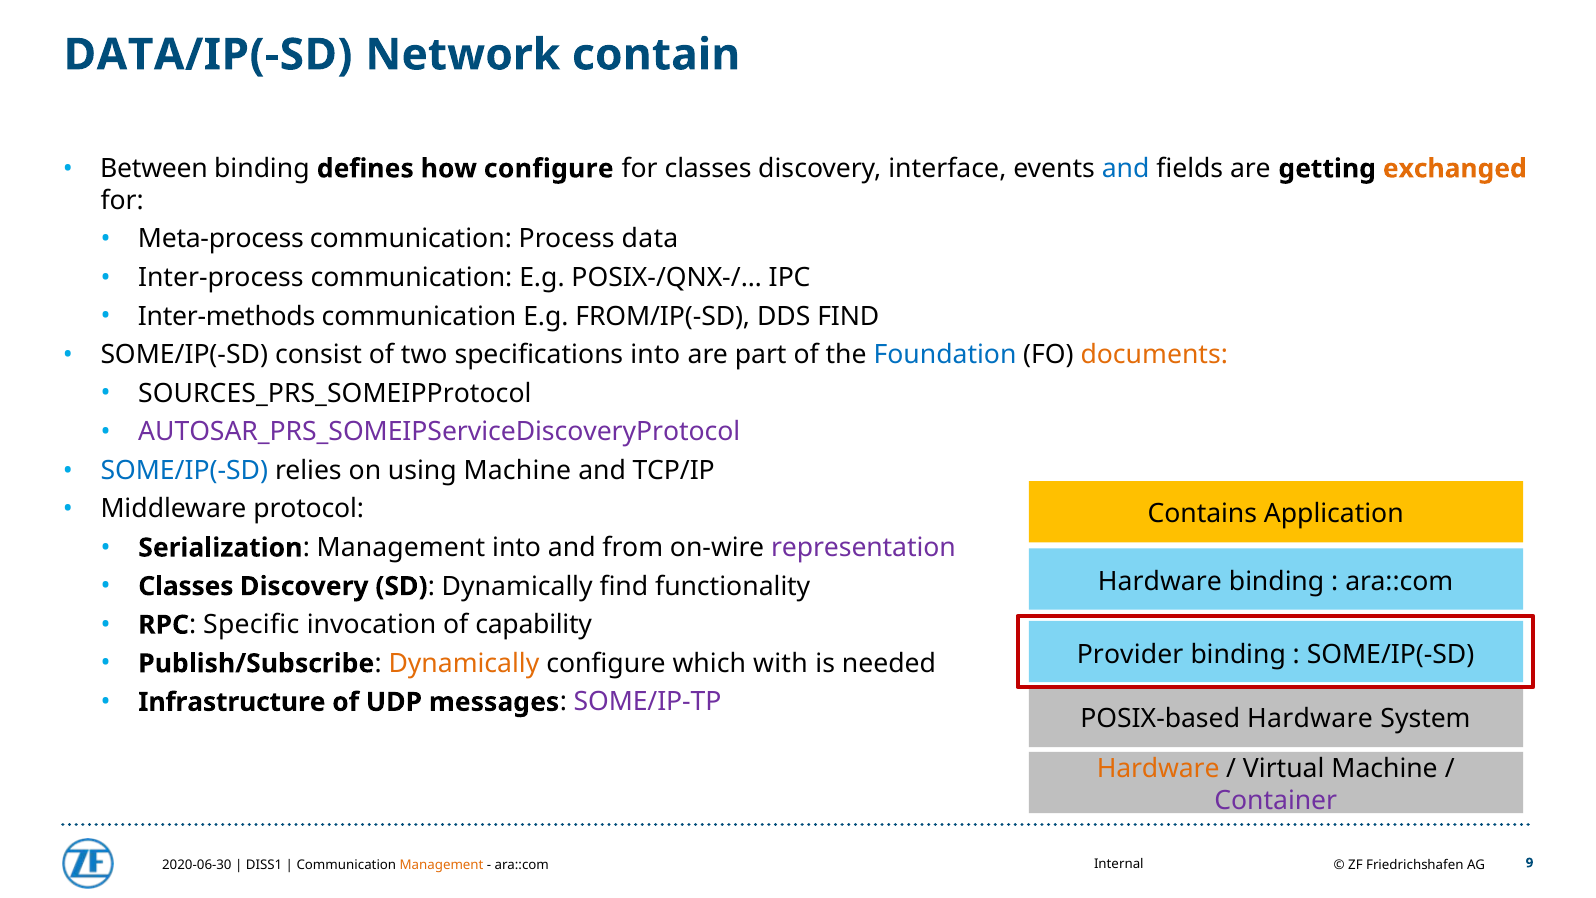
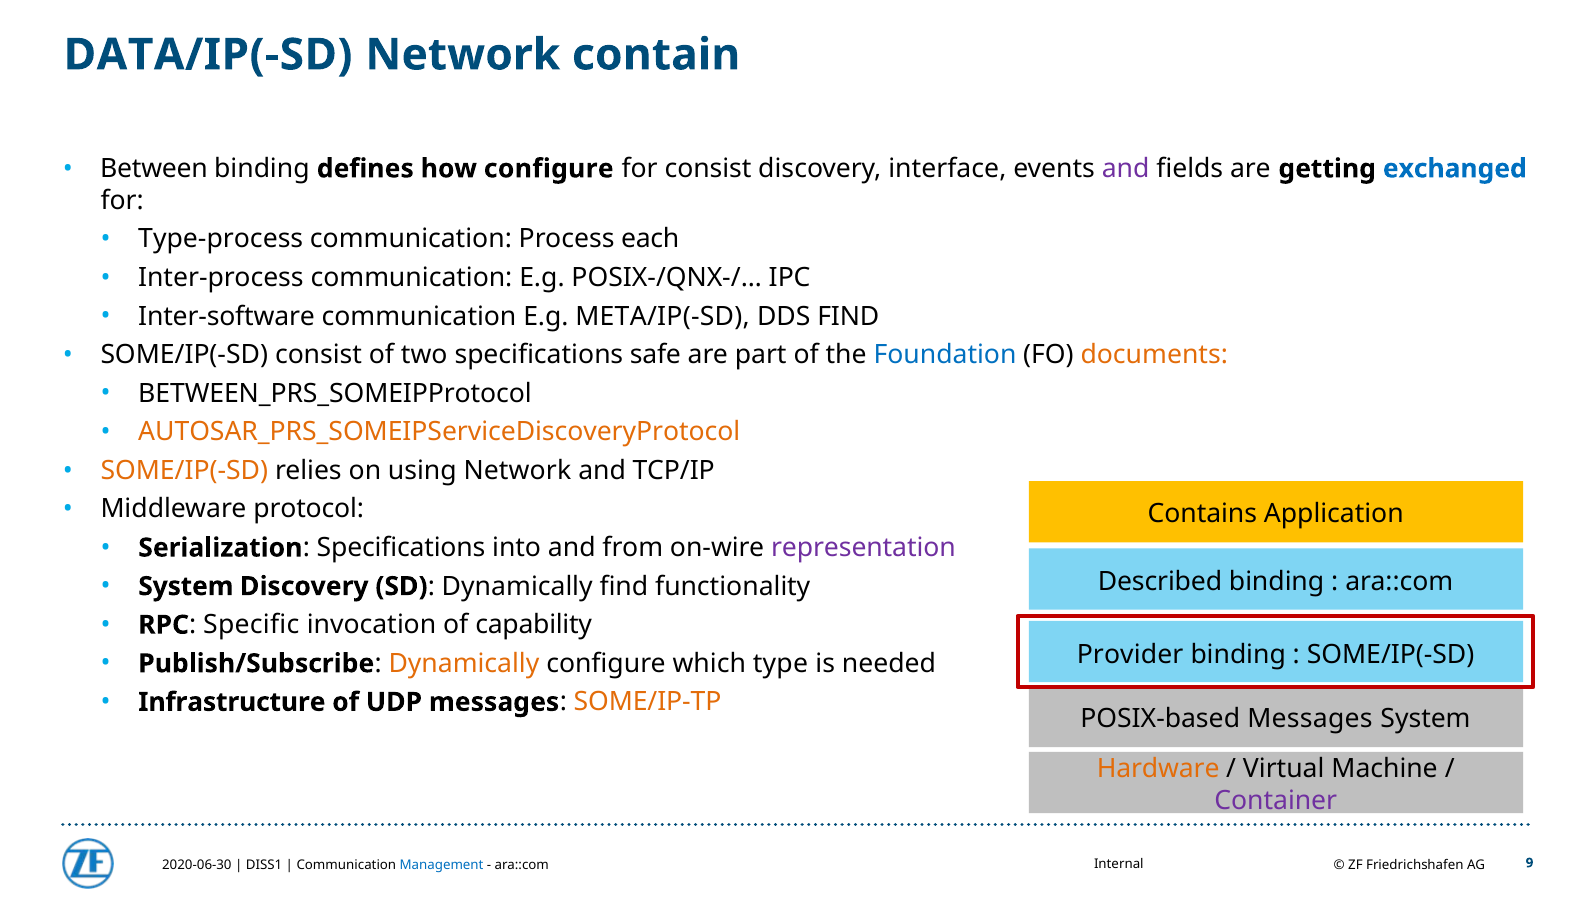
for classes: classes -> consist
and at (1126, 169) colour: blue -> purple
exchanged colour: orange -> blue
Meta-process: Meta-process -> Type-process
data: data -> each
Inter-methods: Inter-methods -> Inter-software
FROM/IP(-SD: FROM/IP(-SD -> META/IP(-SD
specifications into: into -> safe
SOURCES_PRS_SOMEIPProtocol: SOURCES_PRS_SOMEIPProtocol -> BETWEEN_PRS_SOMEIPProtocol
AUTOSAR_PRS_SOMEIPServiceDiscoveryProtocol colour: purple -> orange
SOME/IP(-SD at (184, 471) colour: blue -> orange
using Machine: Machine -> Network
Serialization Management: Management -> Specifications
Hardware at (1160, 582): Hardware -> Described
Classes at (186, 586): Classes -> System
with: with -> type
SOME/IP-TP colour: purple -> orange
POSIX-based Hardware: Hardware -> Messages
Management at (442, 865) colour: orange -> blue
